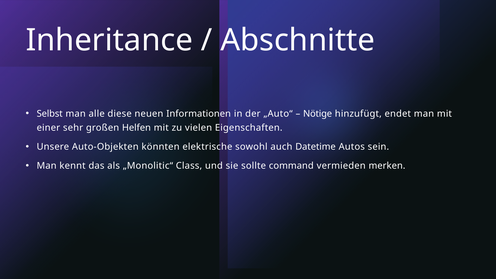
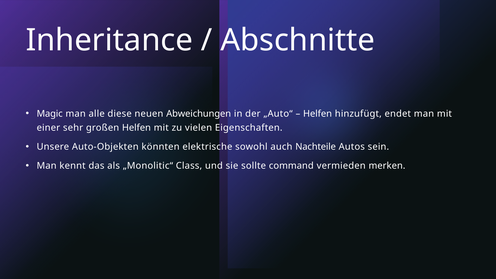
Selbst: Selbst -> Magic
Informationen: Informationen -> Abweichungen
Nötige at (318, 114): Nötige -> Helfen
Datetime: Datetime -> Nachteile
